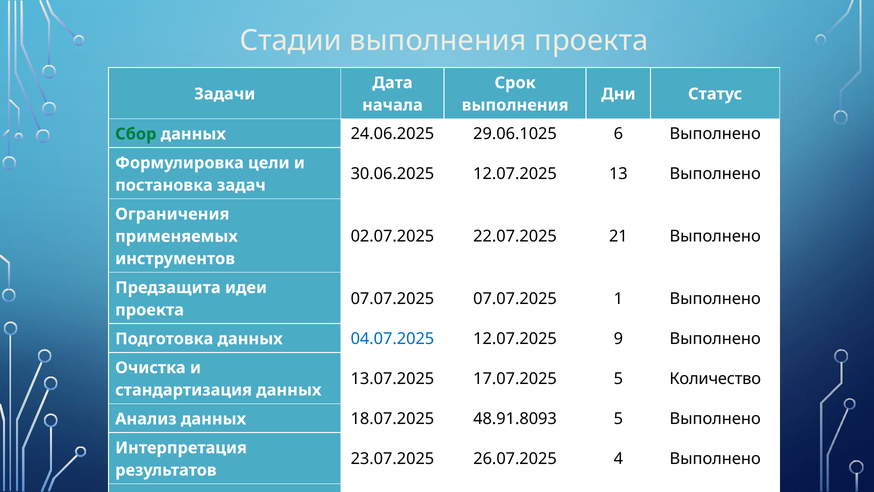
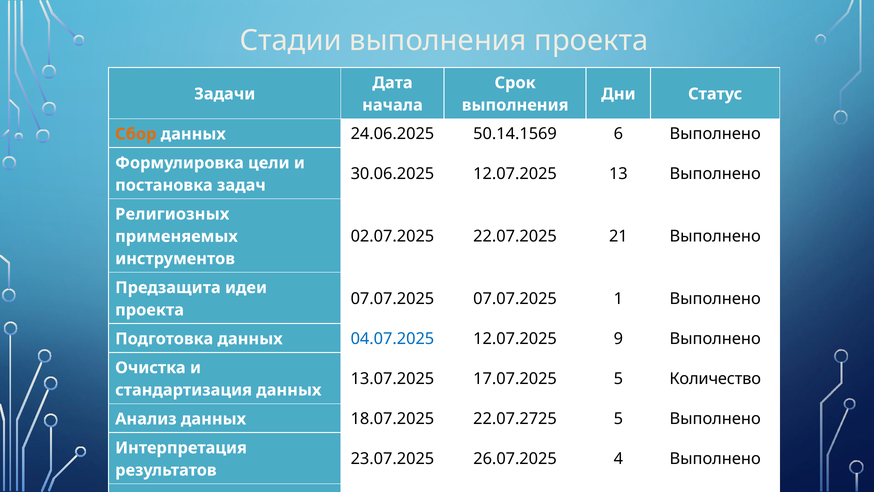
Сбор colour: green -> orange
29.06.1025: 29.06.1025 -> 50.14.1569
Ограничения: Ограничения -> Религиозных
48.91.8093: 48.91.8093 -> 22.07.2725
